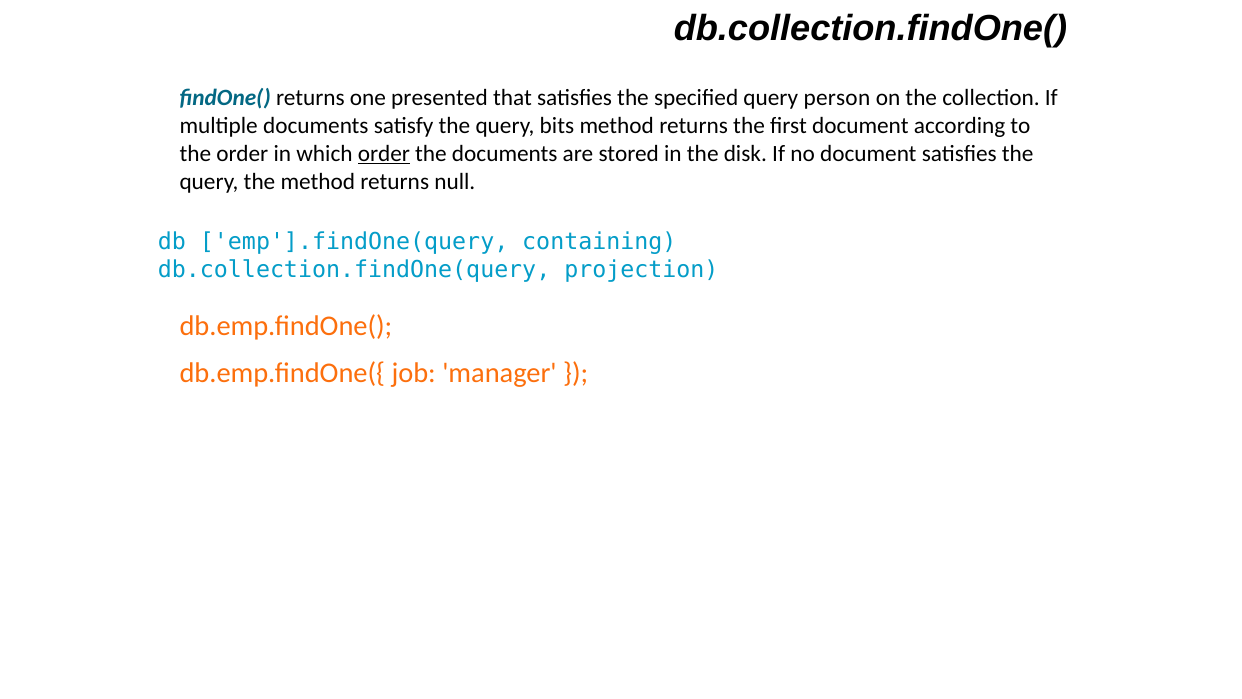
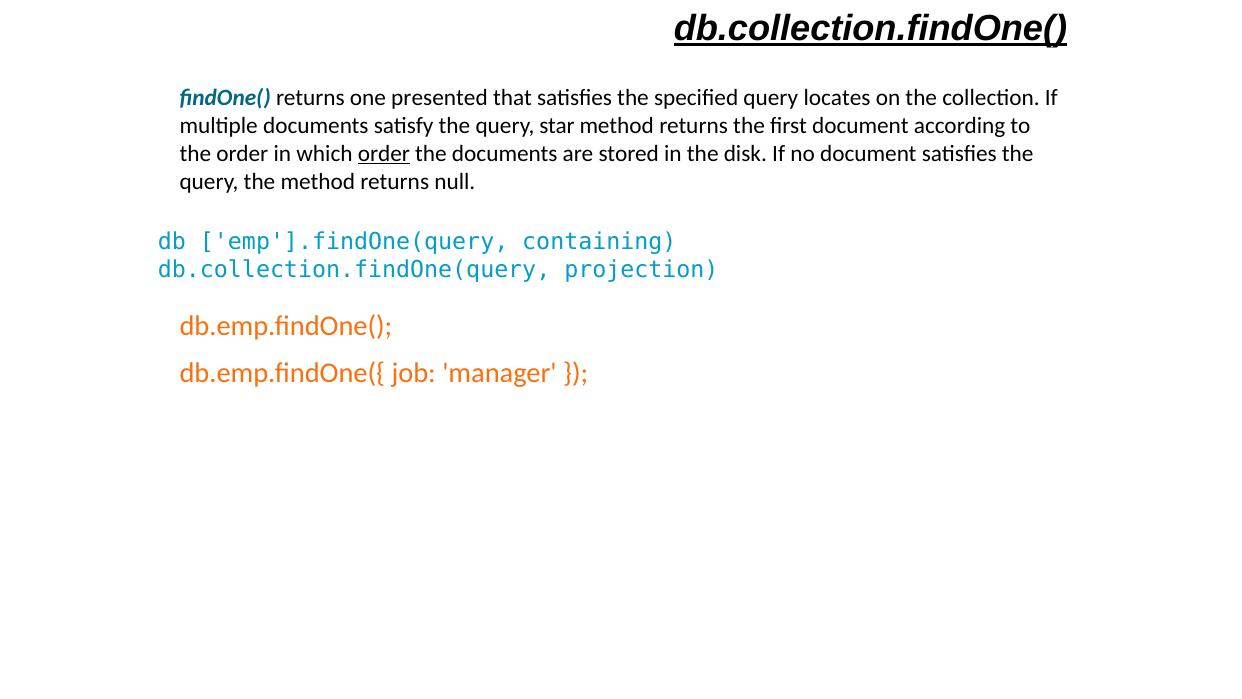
db.collection.findOne( underline: none -> present
person: person -> locates
bits: bits -> star
